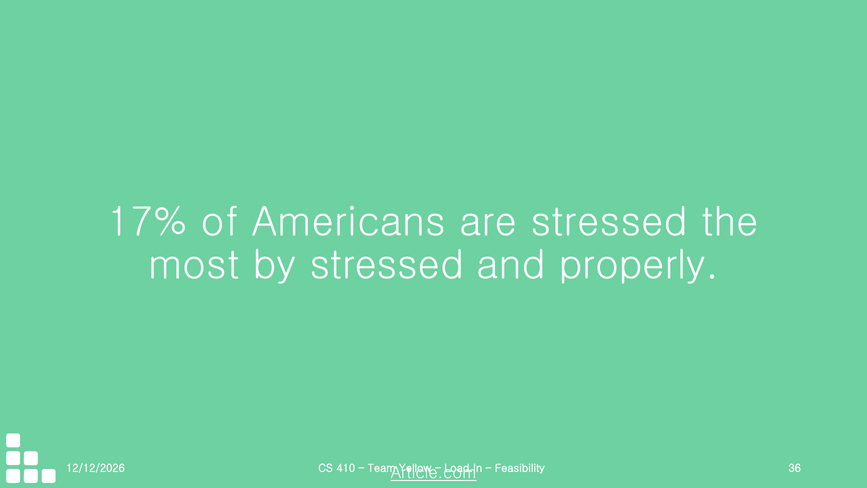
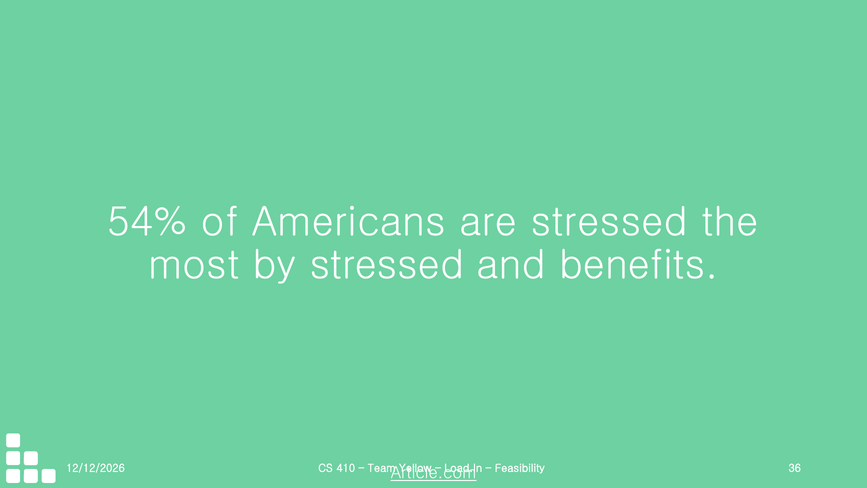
17%: 17% -> 54%
properly: properly -> benefits
